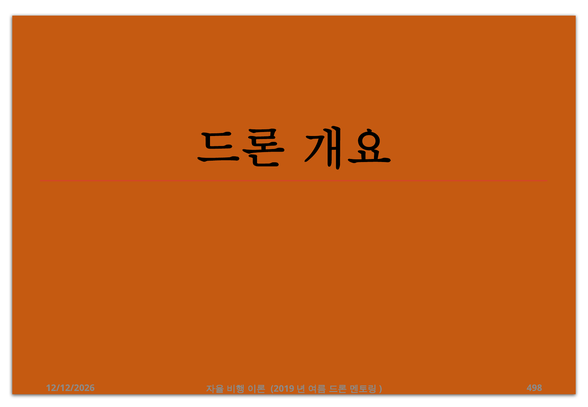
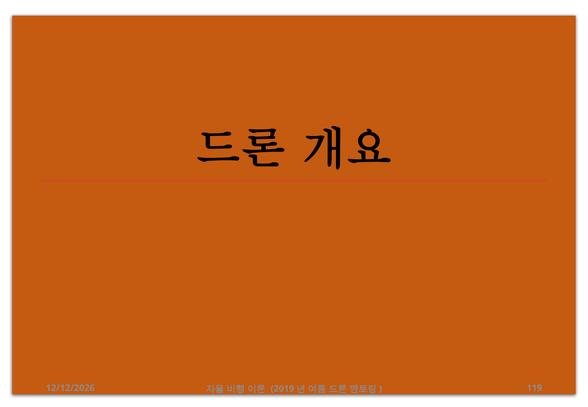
498: 498 -> 119
